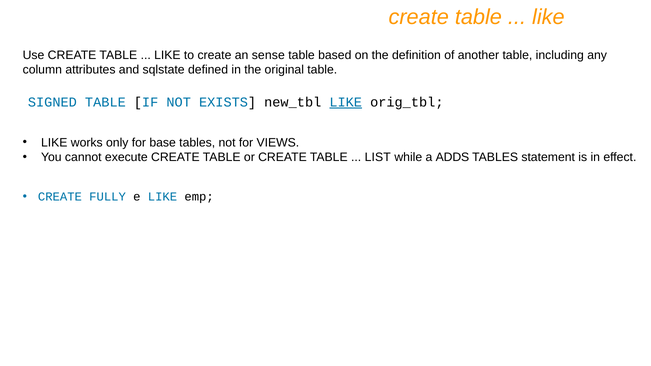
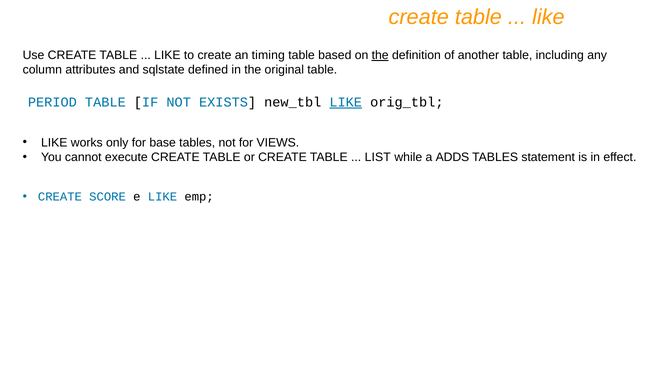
sense: sense -> timing
the at (380, 55) underline: none -> present
SIGNED: SIGNED -> PERIOD
FULLY: FULLY -> SCORE
